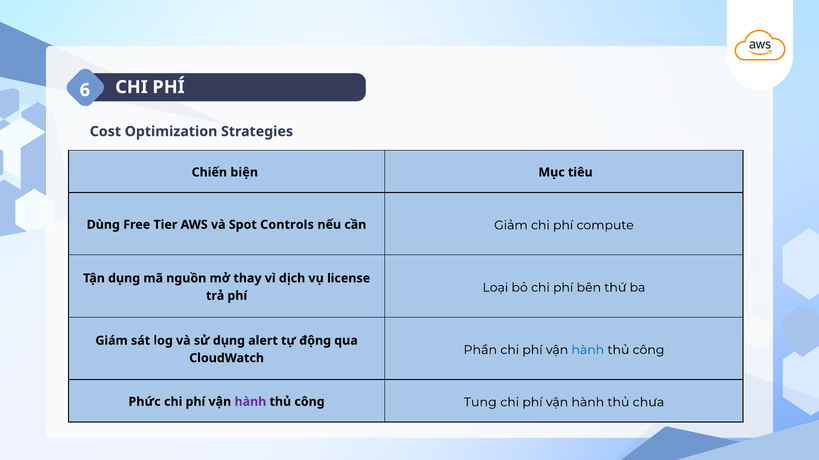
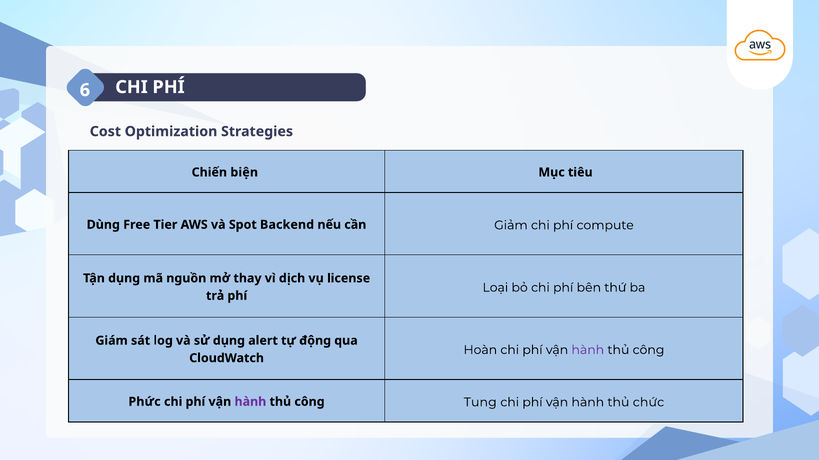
Controls: Controls -> Backend
Phần: Phần -> Hoàn
hành at (588, 350) colour: blue -> purple
chưa: chưa -> chức
